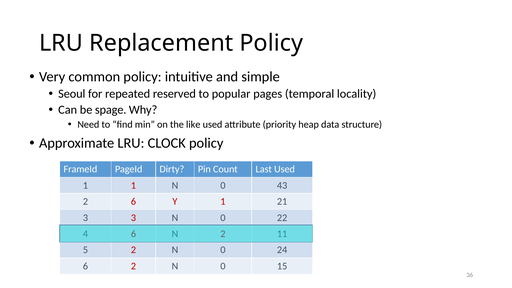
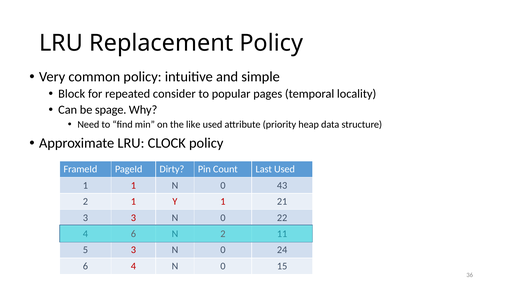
Seoul: Seoul -> Block
reserved: reserved -> consider
2 6: 6 -> 1
5 2: 2 -> 3
6 2: 2 -> 4
